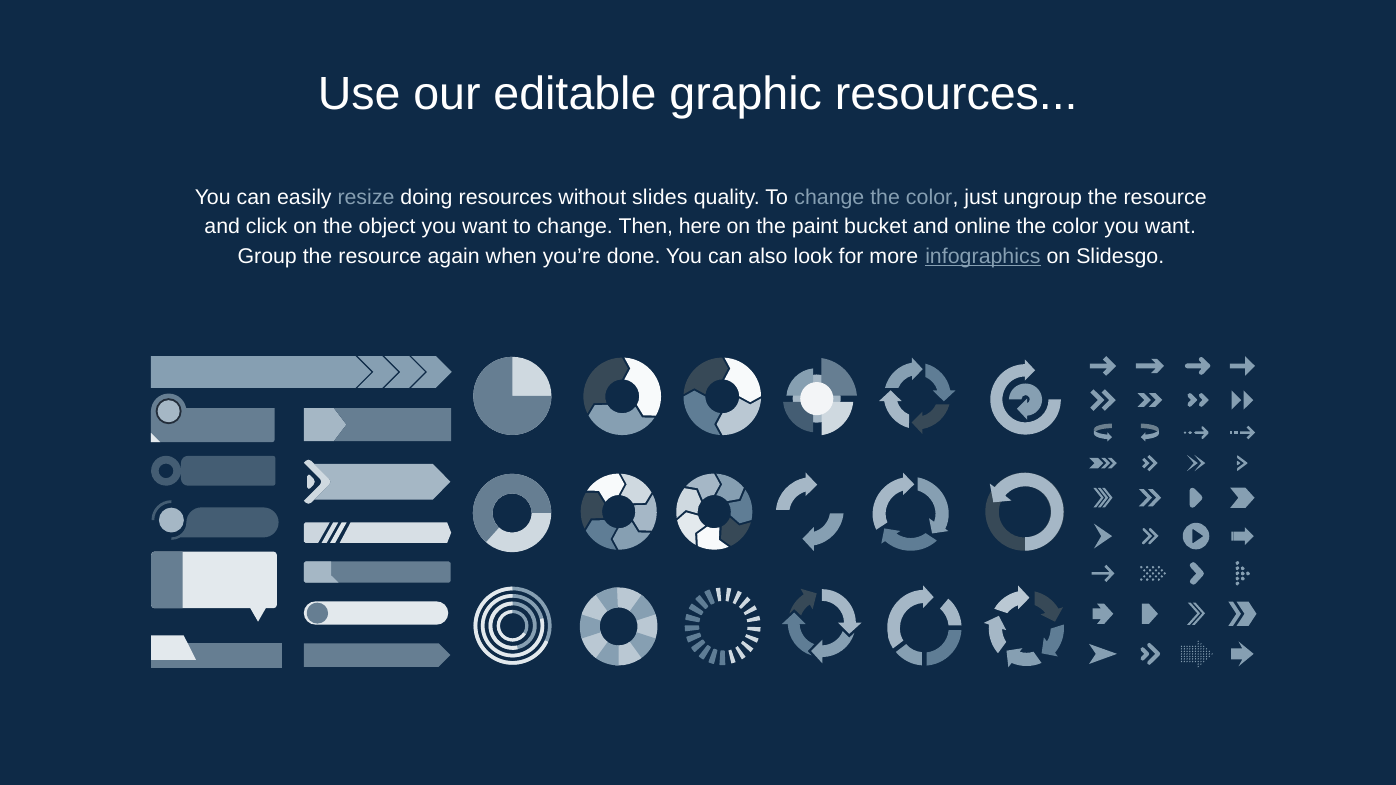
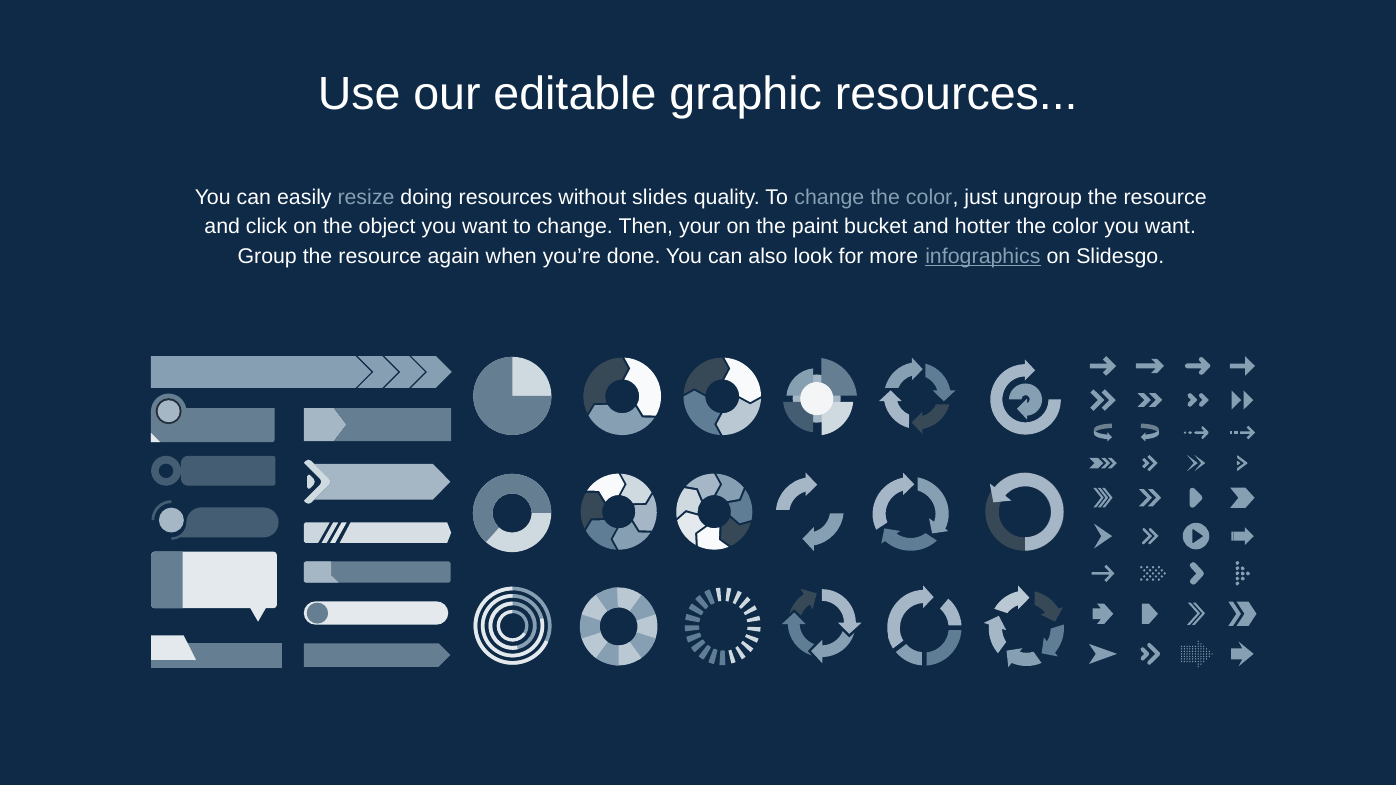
here: here -> your
online: online -> hotter
